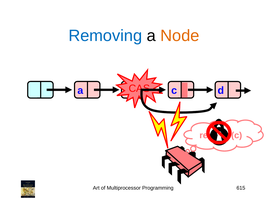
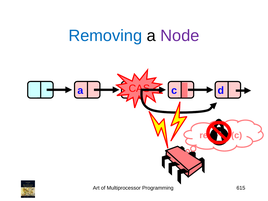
Node colour: orange -> purple
